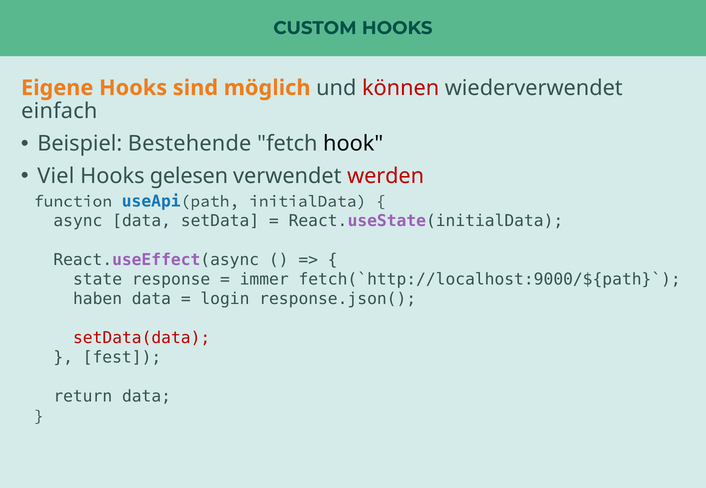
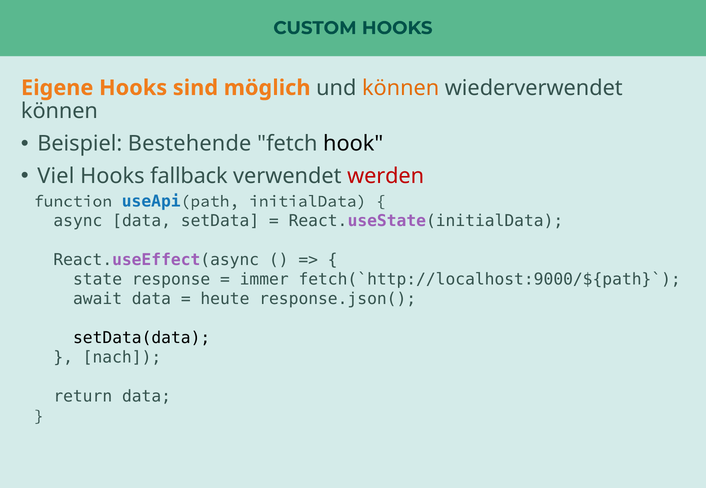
können at (401, 88) colour: red -> orange
einfach at (59, 111): einfach -> können
gelesen: gelesen -> fallback
haben: haben -> await
login: login -> heute
setData(data colour: red -> black
fest: fest -> nach
